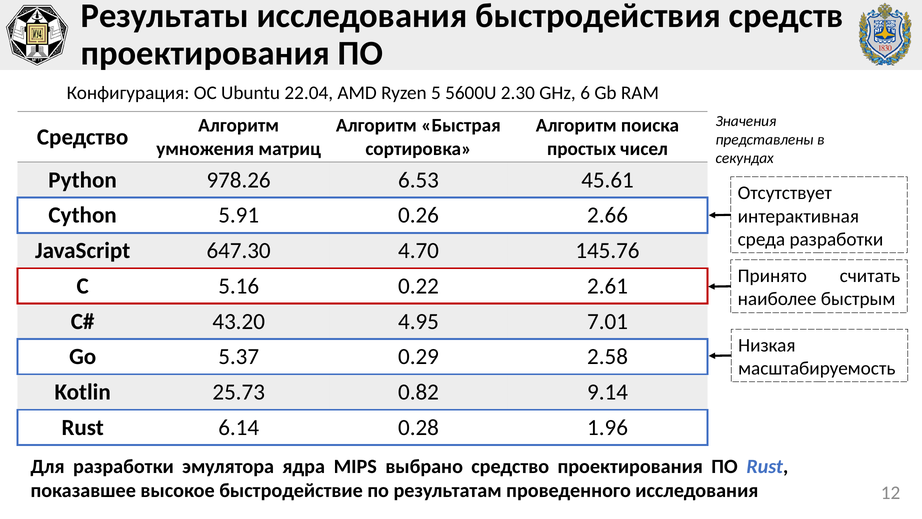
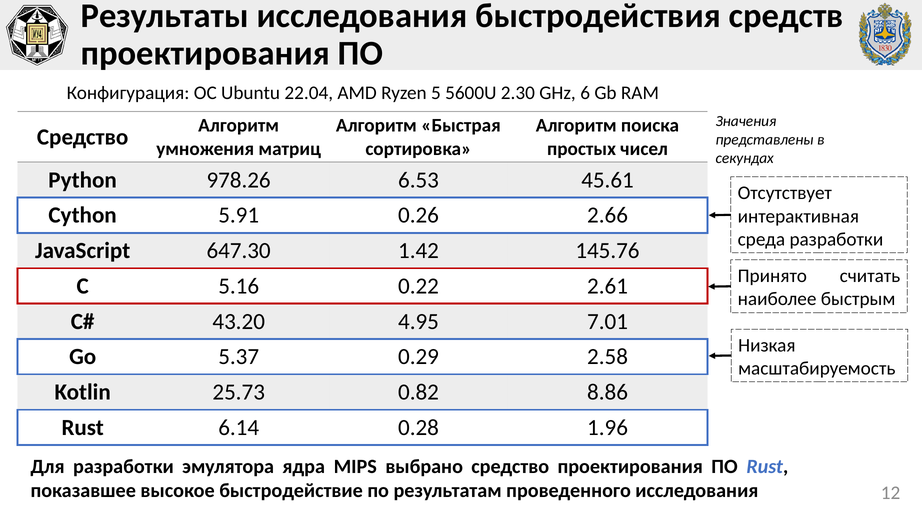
4.70: 4.70 -> 1.42
9.14: 9.14 -> 8.86
